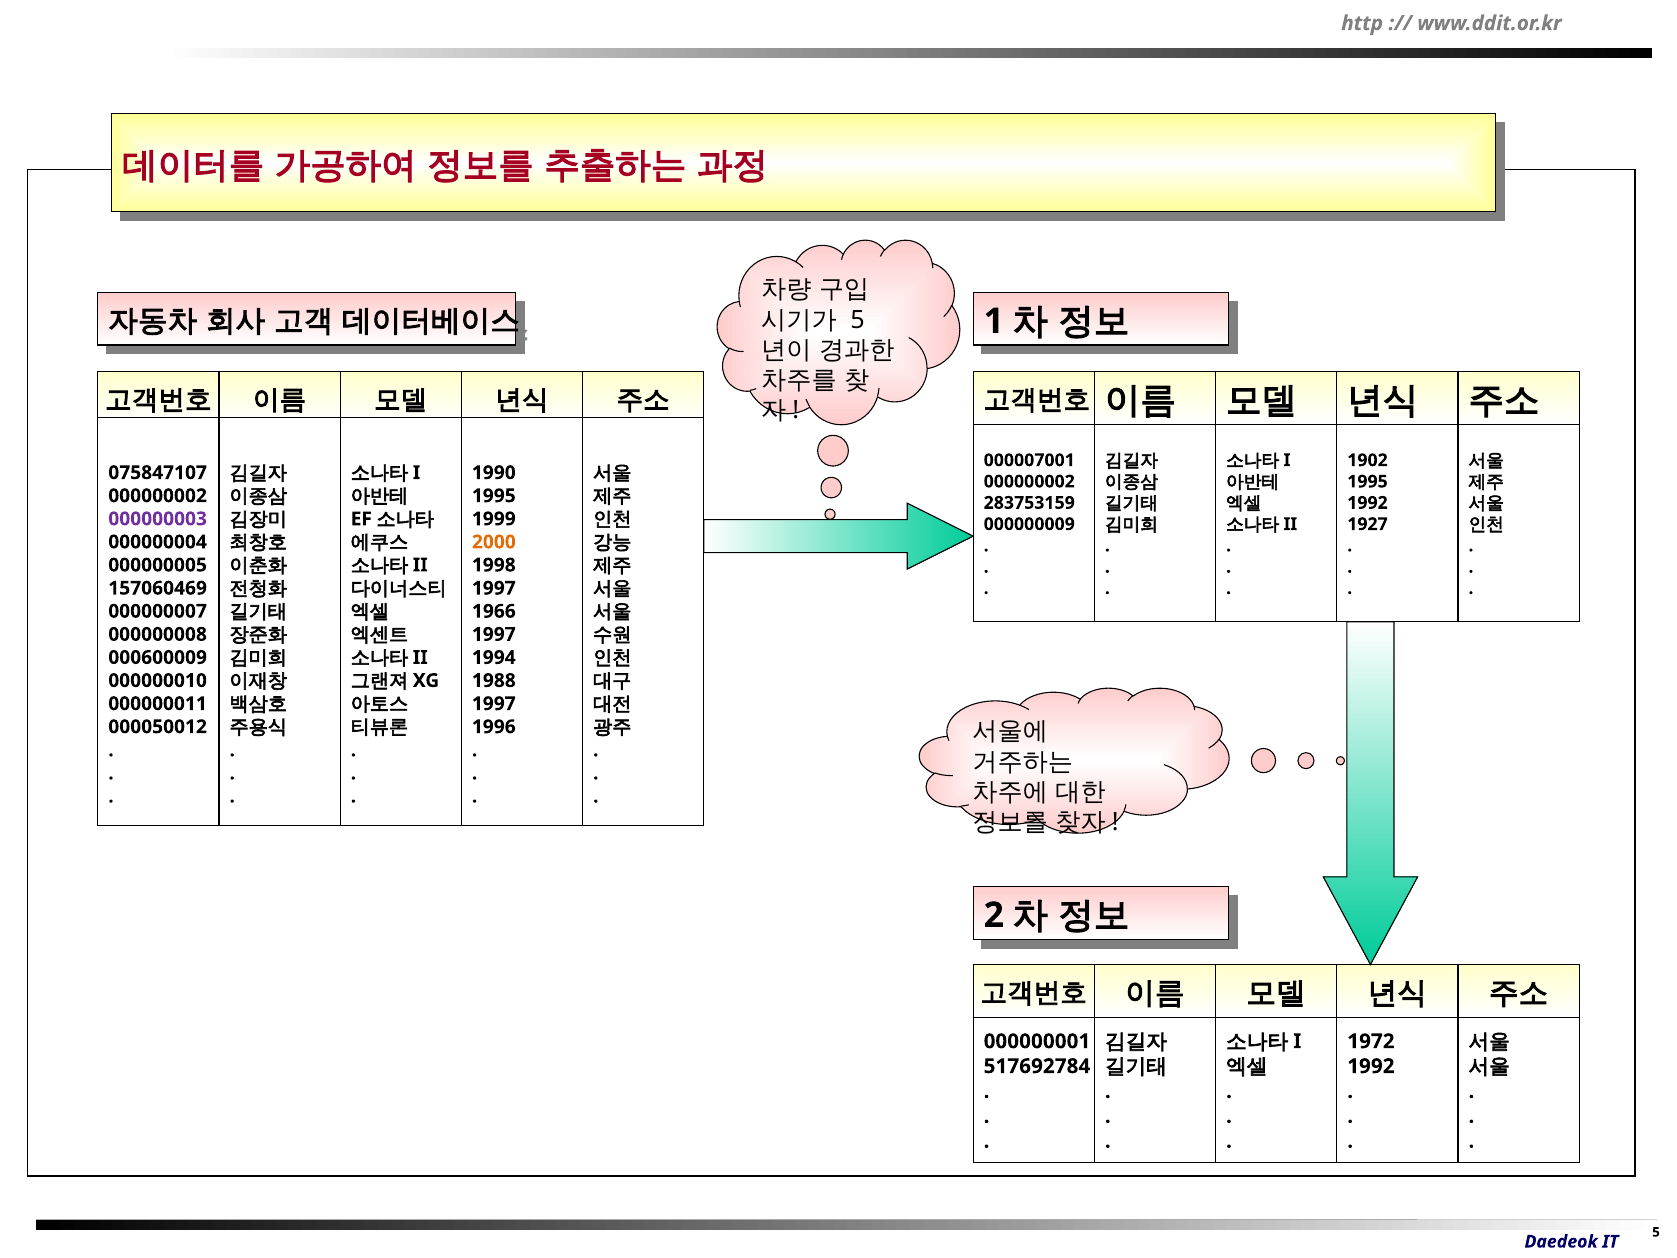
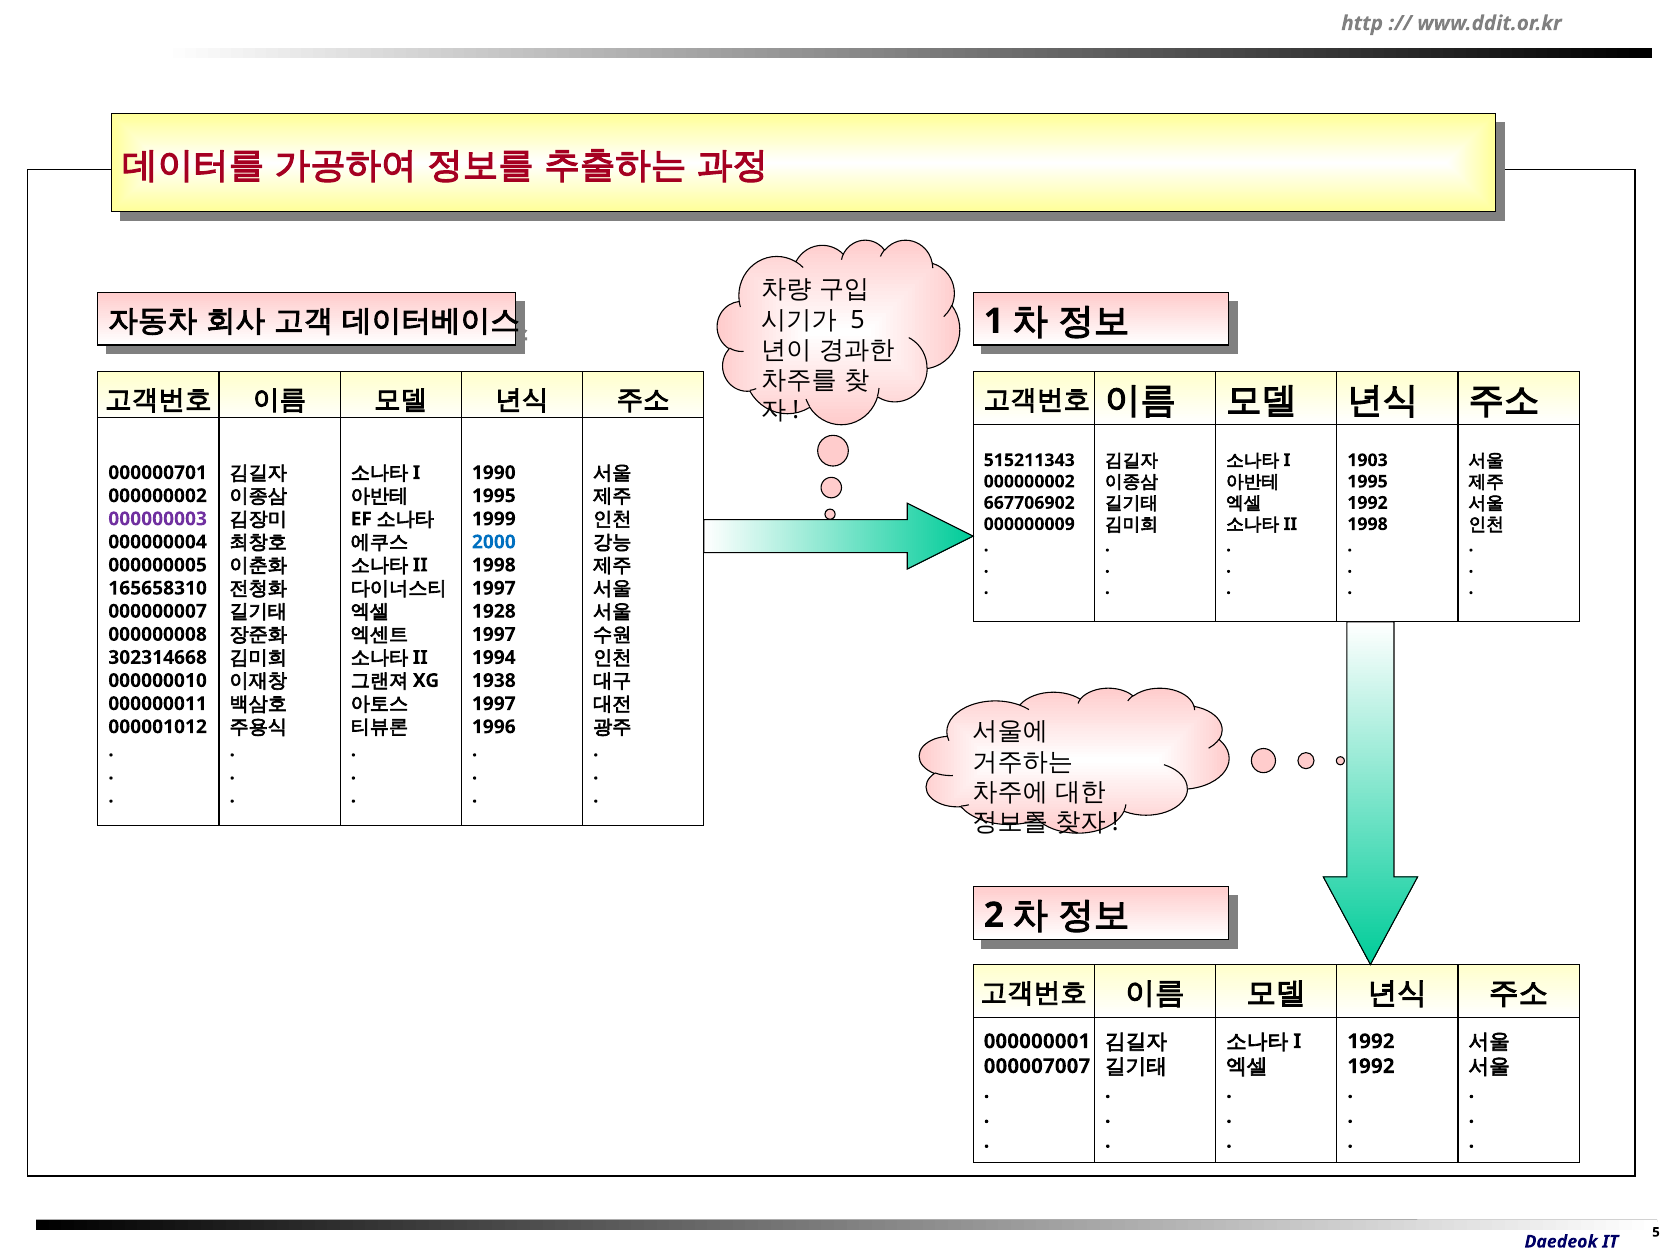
000007001: 000007001 -> 515211343
1902: 1902 -> 1903
075847107: 075847107 -> 000000701
283753159: 283753159 -> 667706902
1927 at (1368, 524): 1927 -> 1998
2000 colour: orange -> blue
157060469: 157060469 -> 165658310
1966: 1966 -> 1928
000600009: 000600009 -> 302314668
1988: 1988 -> 1938
000050012: 000050012 -> 000001012
1972 at (1371, 1041): 1972 -> 1992
517692784: 517692784 -> 000007007
